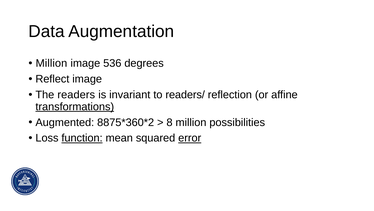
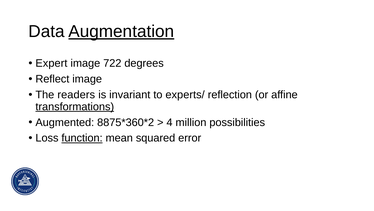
Augmentation underline: none -> present
Million at (51, 63): Million -> Expert
536: 536 -> 722
readers/: readers/ -> experts/
8: 8 -> 4
error underline: present -> none
